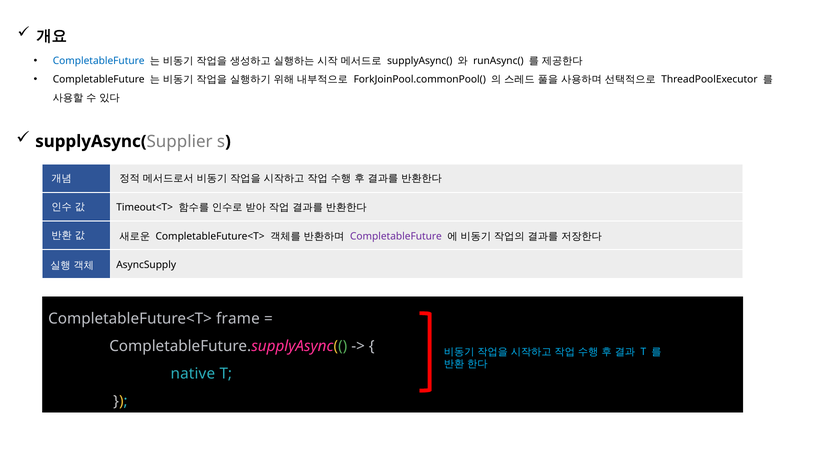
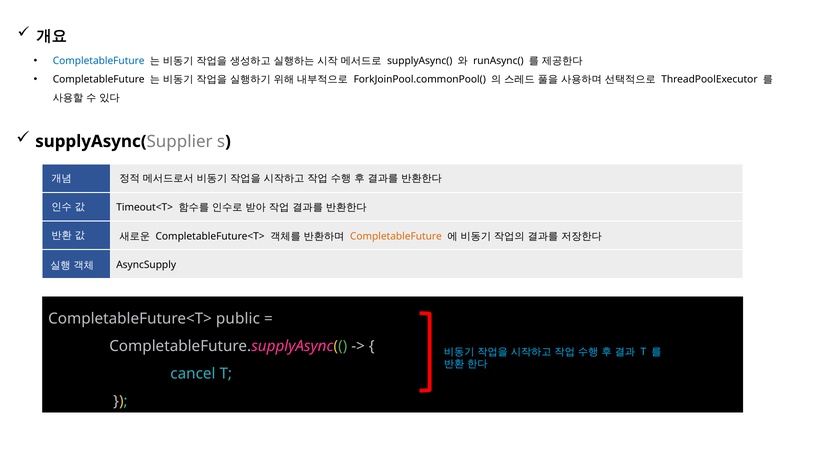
CompletableFuture at (396, 236) colour: purple -> orange
frame: frame -> public
native: native -> cancel
